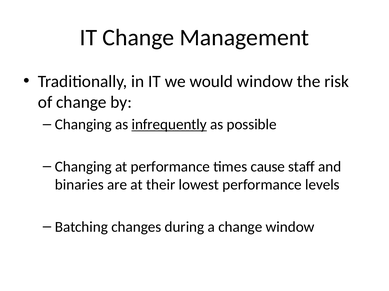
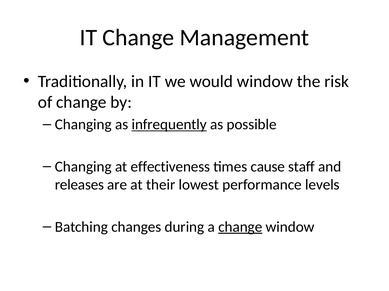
at performance: performance -> effectiveness
binaries: binaries -> releases
change at (240, 227) underline: none -> present
